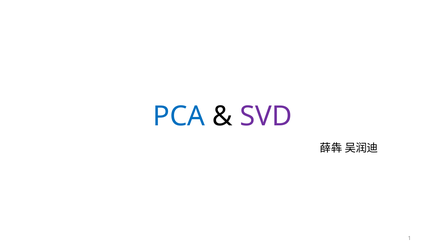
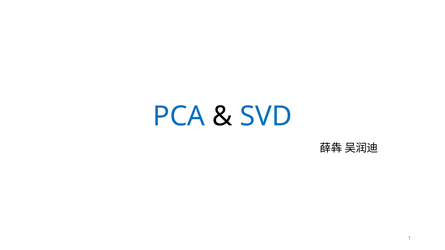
SVD colour: purple -> blue
